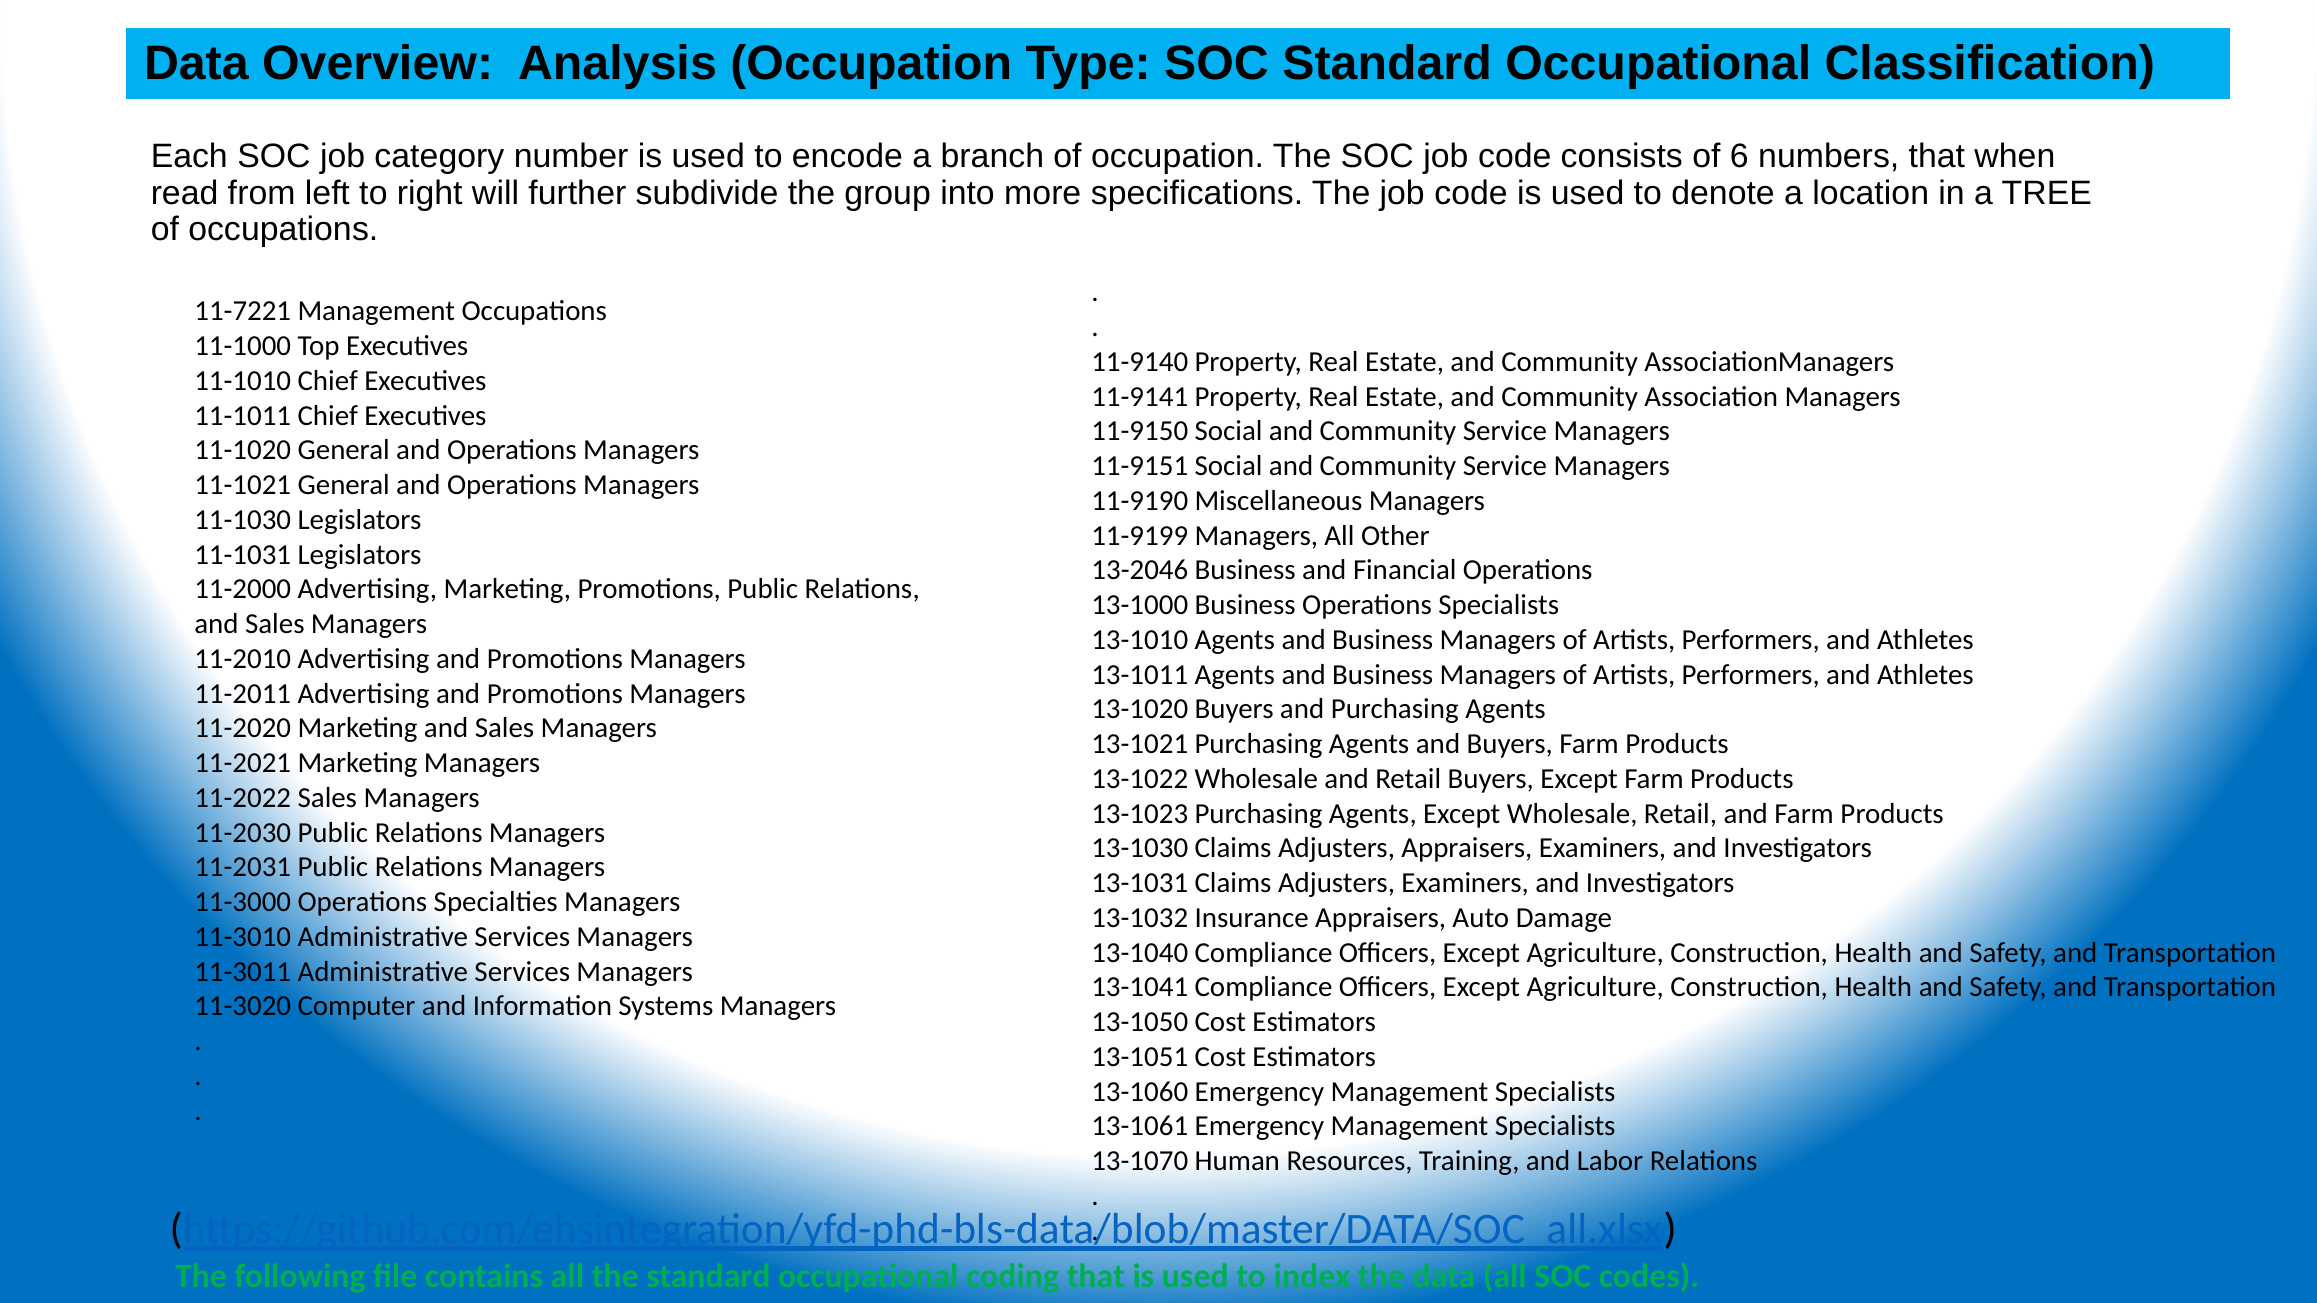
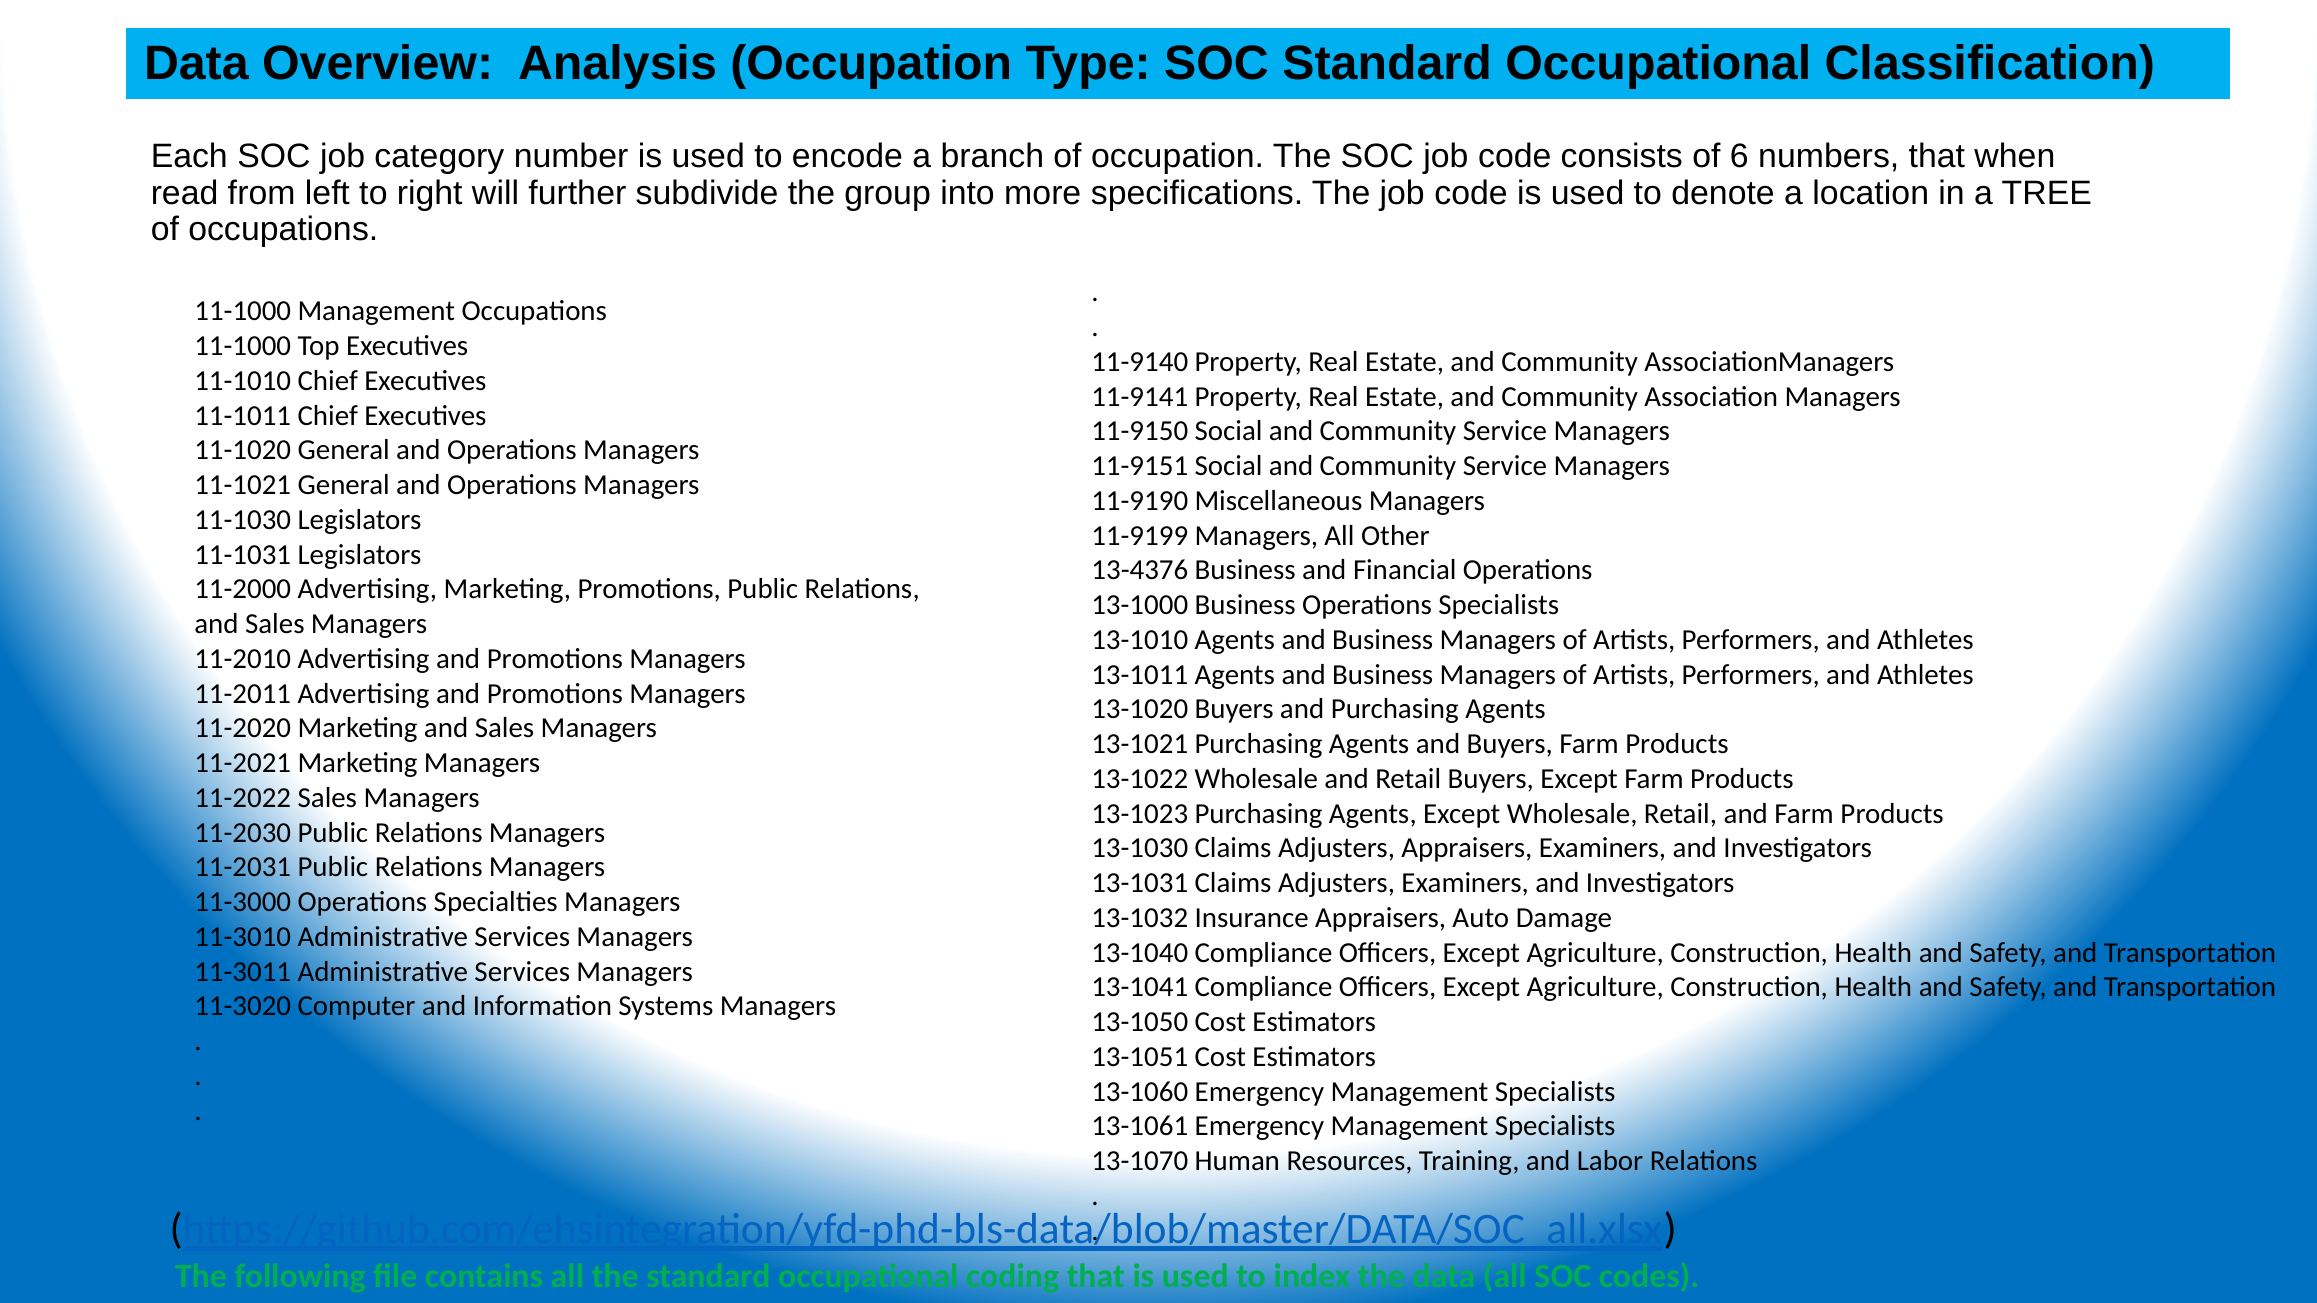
11-7221 at (243, 312): 11-7221 -> 11-1000
13-2046: 13-2046 -> 13-4376
